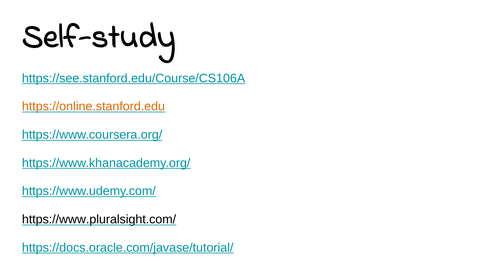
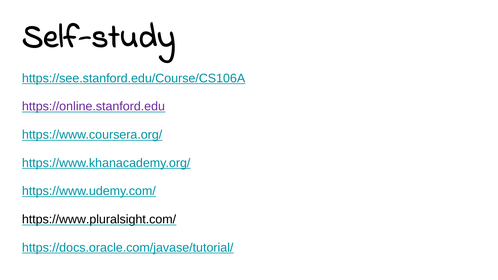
https://online.stanford.edu colour: orange -> purple
